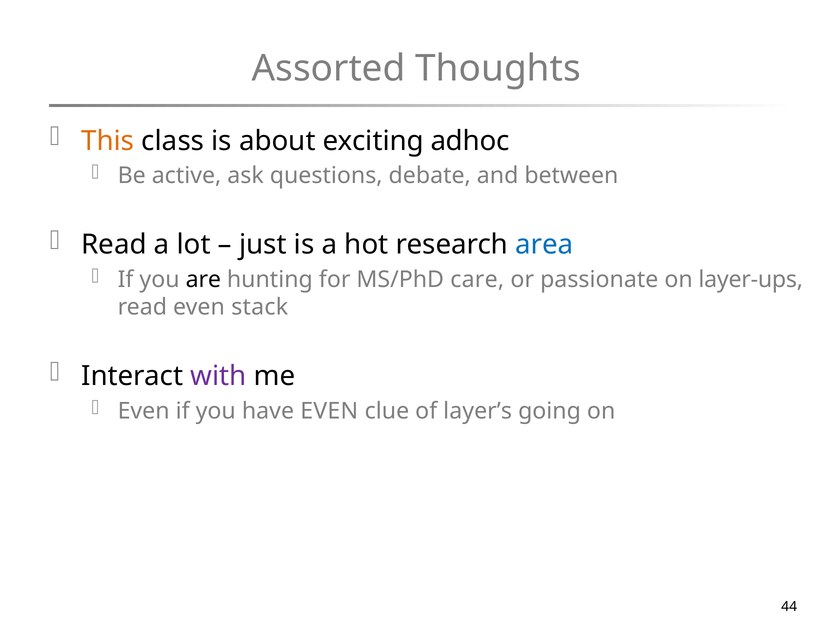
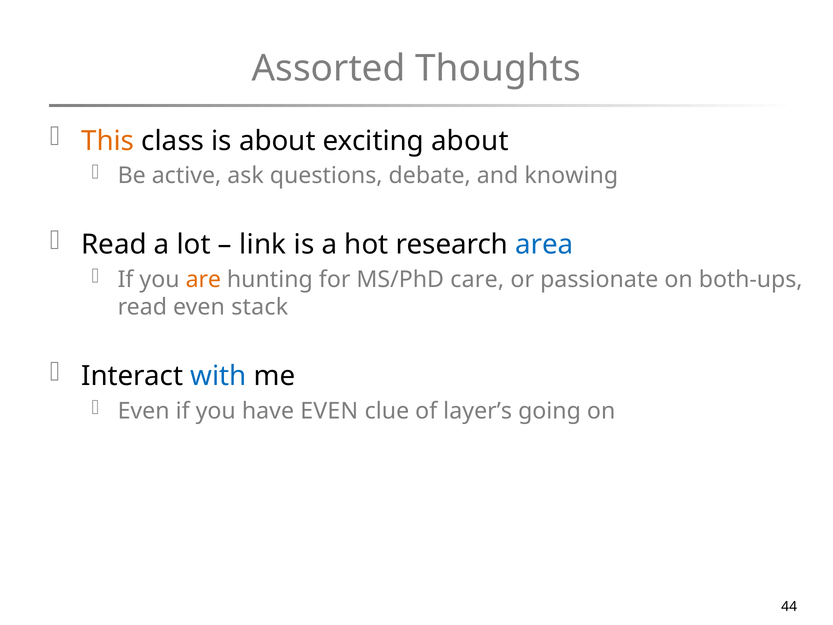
exciting adhoc: adhoc -> about
between: between -> knowing
just: just -> link
are colour: black -> orange
layer-ups: layer-ups -> both-ups
with colour: purple -> blue
